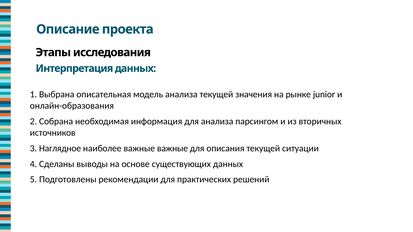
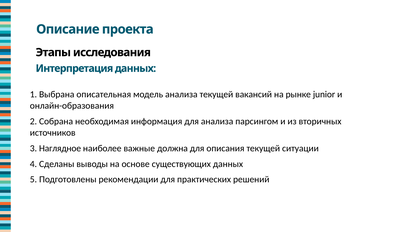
значения: значения -> вакансий
важные важные: важные -> должна
